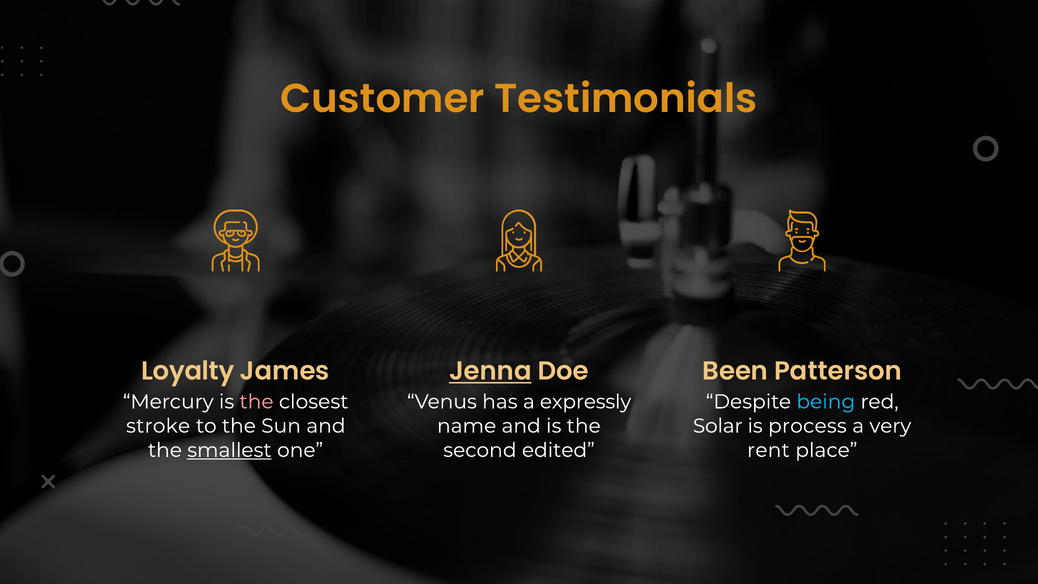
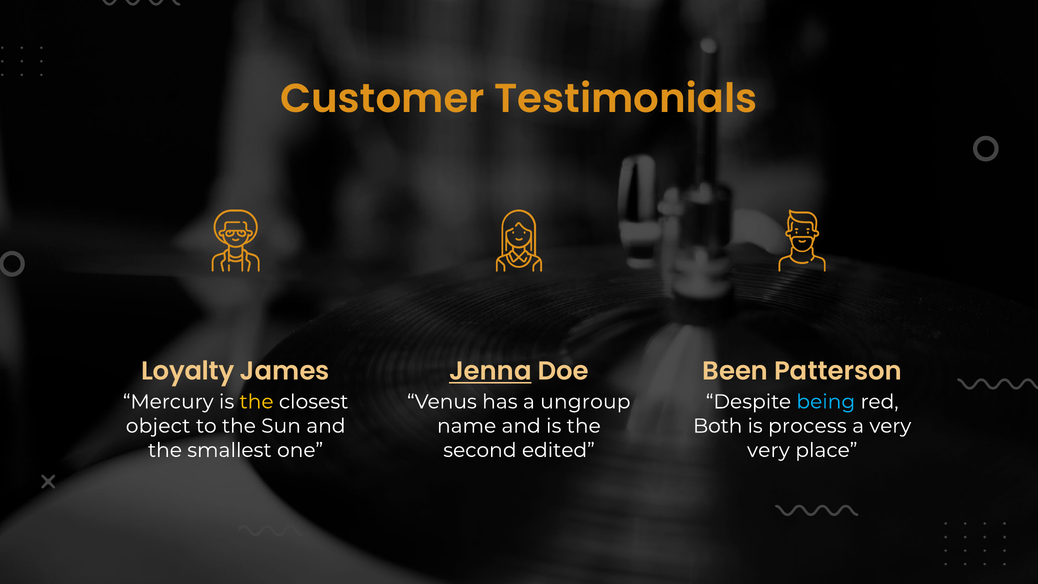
the at (257, 402) colour: pink -> yellow
expressly: expressly -> ungroup
stroke: stroke -> object
Solar: Solar -> Both
smallest underline: present -> none
rent at (768, 450): rent -> very
